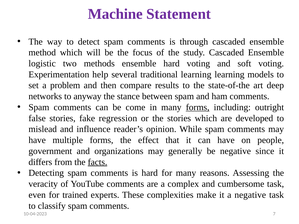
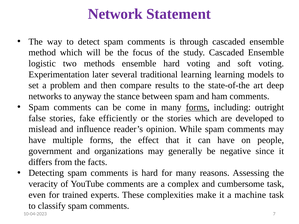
Machine: Machine -> Network
help: help -> later
regression: regression -> efficiently
facts underline: present -> none
a negative: negative -> machine
